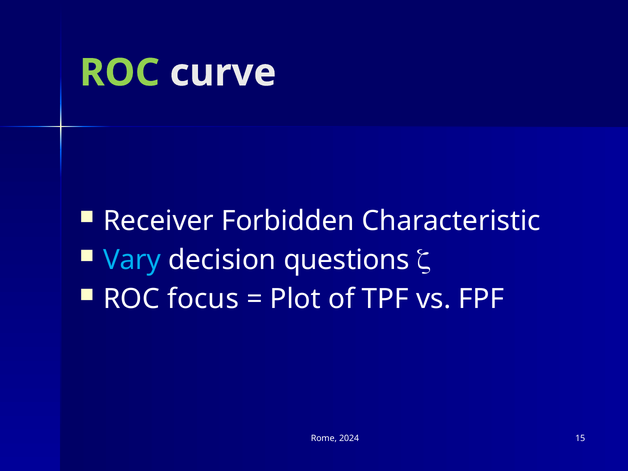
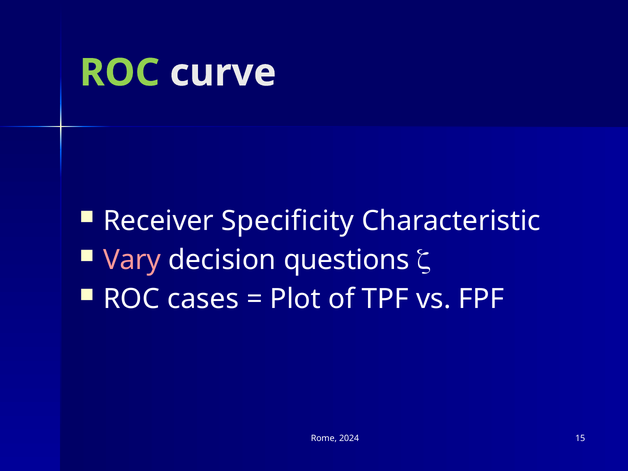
Forbidden: Forbidden -> Specificity
Vary colour: light blue -> pink
focus: focus -> cases
